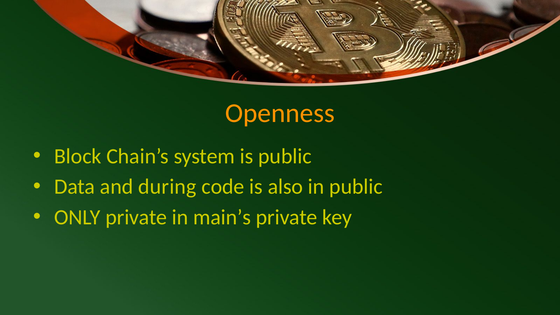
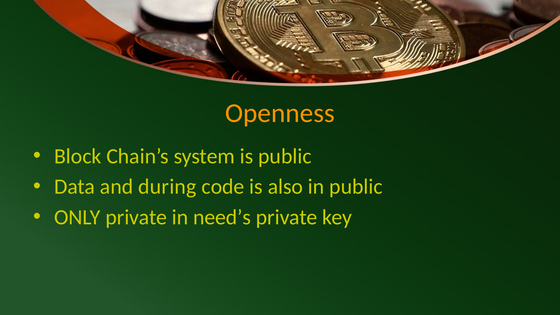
main’s: main’s -> need’s
